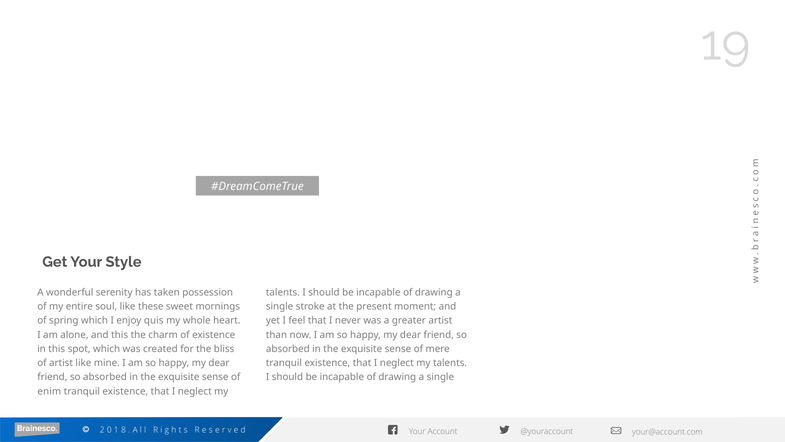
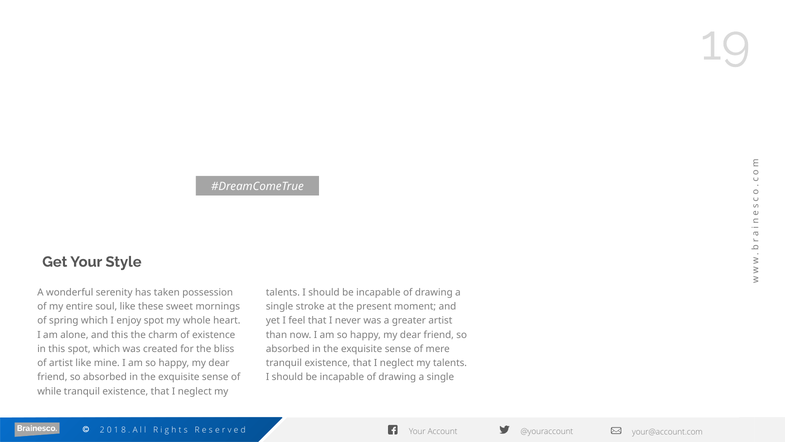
enjoy quis: quis -> spot
enim: enim -> while
